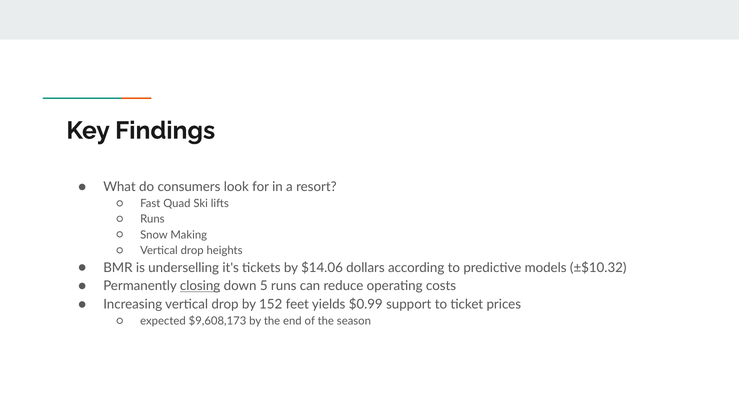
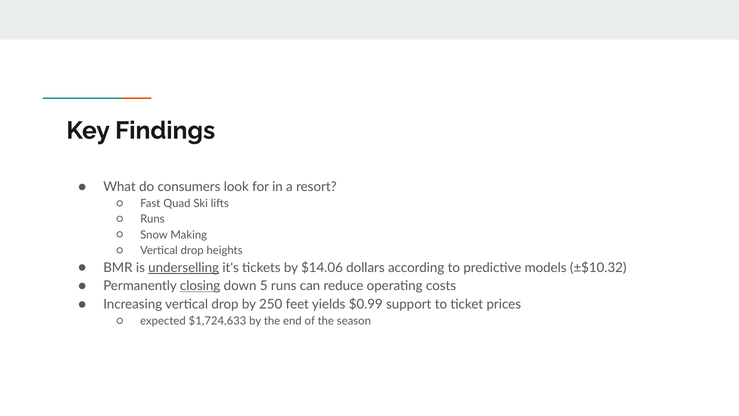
underselling underline: none -> present
152: 152 -> 250
$9,608,173: $9,608,173 -> $1,724,633
